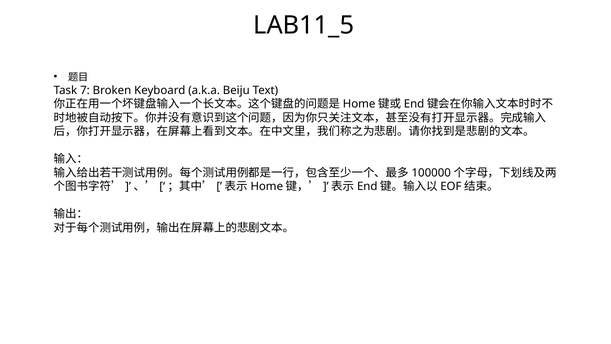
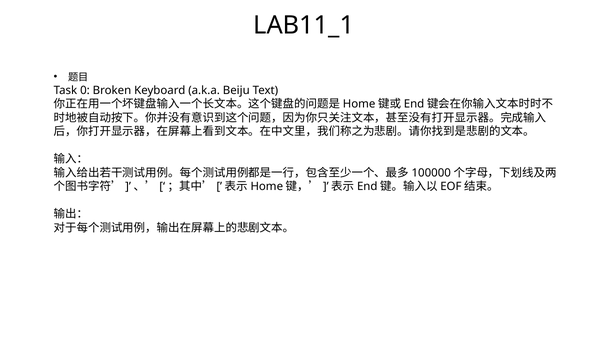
LAB11_5: LAB11_5 -> LAB11_1
7: 7 -> 0
